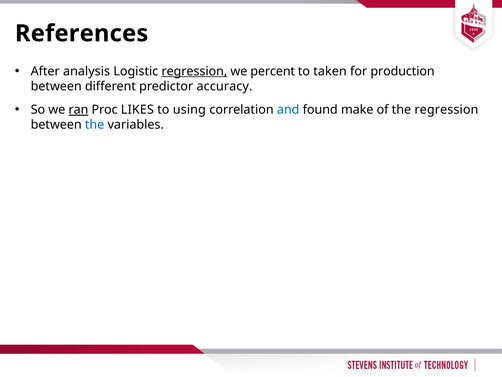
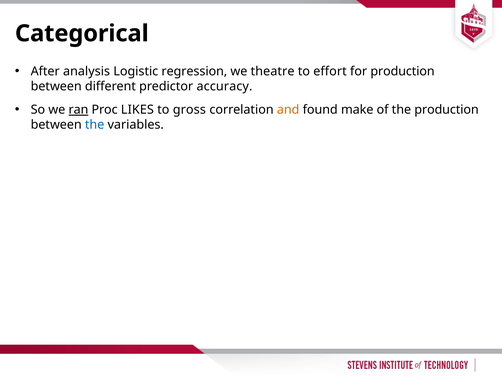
References: References -> Categorical
regression at (194, 71) underline: present -> none
percent: percent -> theatre
taken: taken -> effort
using: using -> gross
and colour: blue -> orange
the regression: regression -> production
